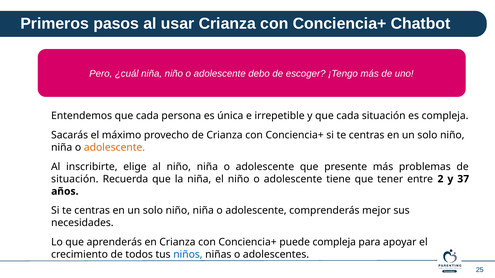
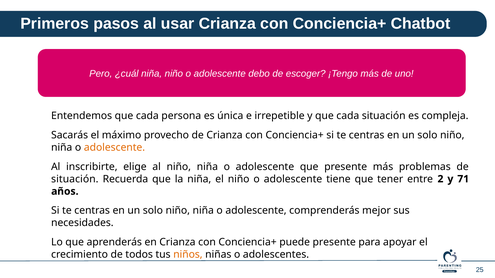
37: 37 -> 71
puede compleja: compleja -> presente
niños colour: blue -> orange
